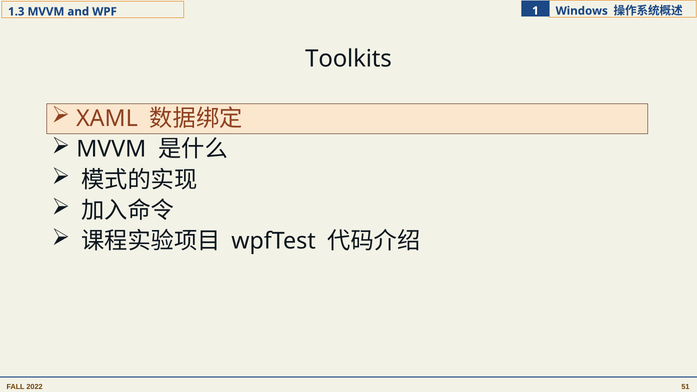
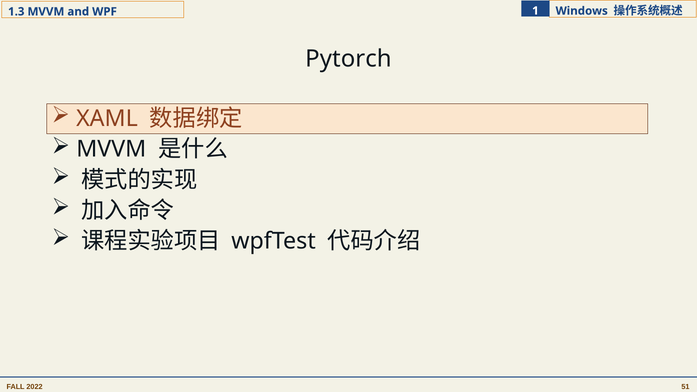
Toolkits: Toolkits -> Pytorch
